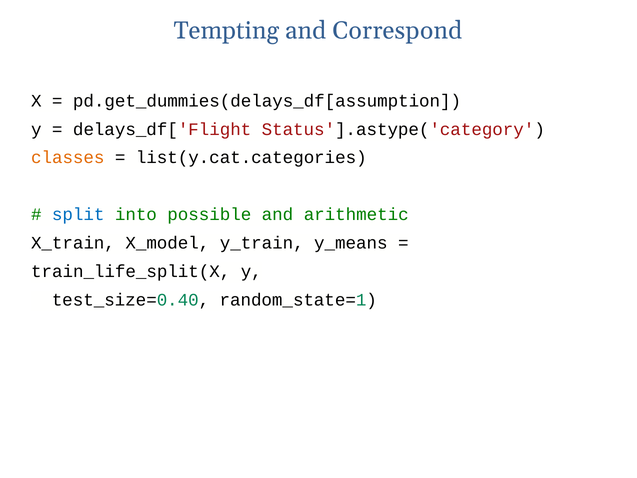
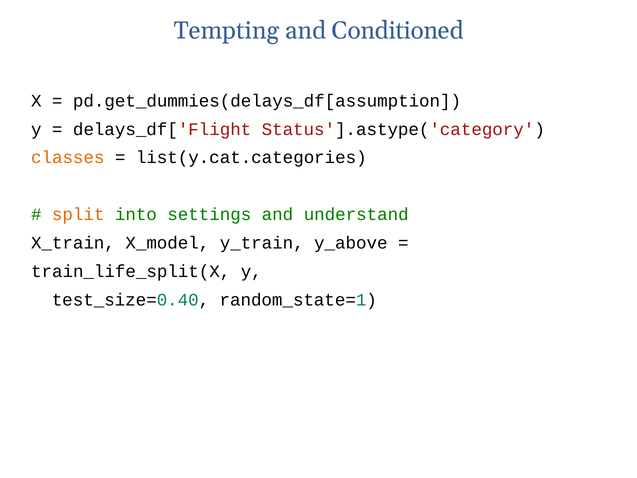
Correspond: Correspond -> Conditioned
split colour: blue -> orange
possible: possible -> settings
arithmetic: arithmetic -> understand
y_means: y_means -> y_above
